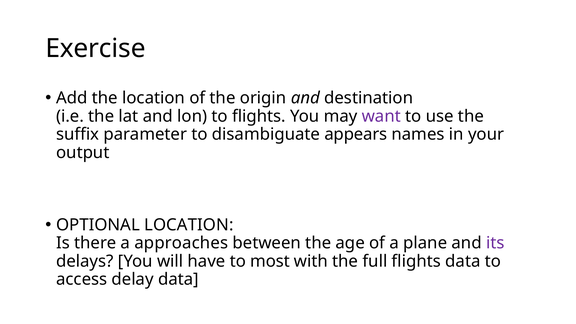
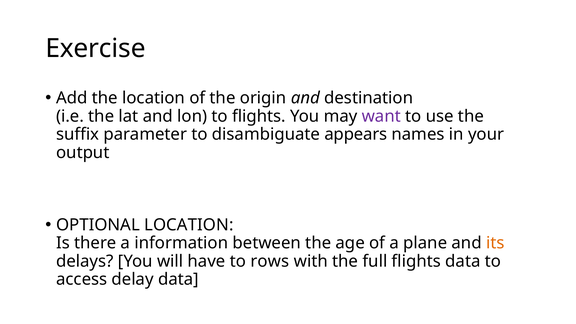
approaches: approaches -> information
its colour: purple -> orange
most: most -> rows
